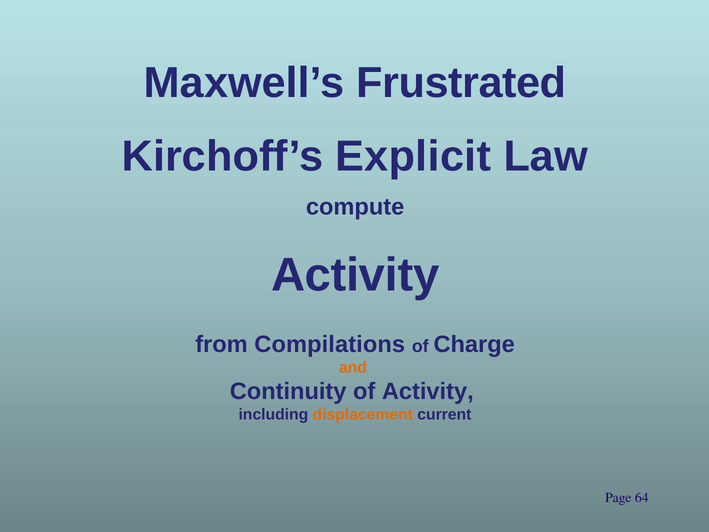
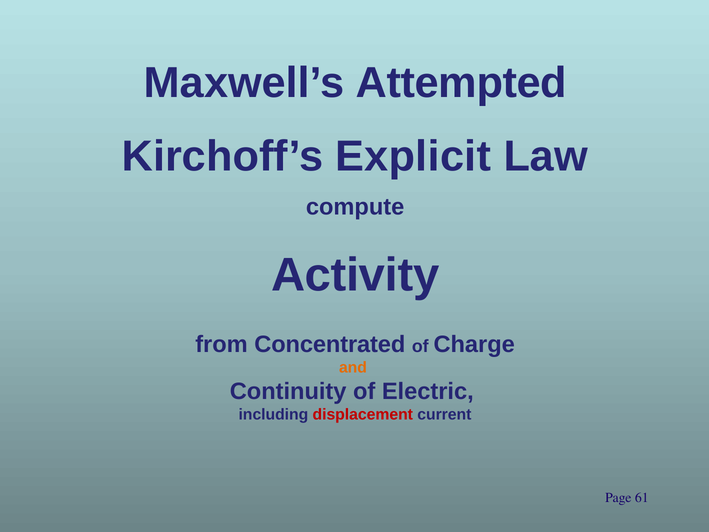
Frustrated: Frustrated -> Attempted
Compilations: Compilations -> Concentrated
of Activity: Activity -> Electric
displacement colour: orange -> red
64: 64 -> 61
